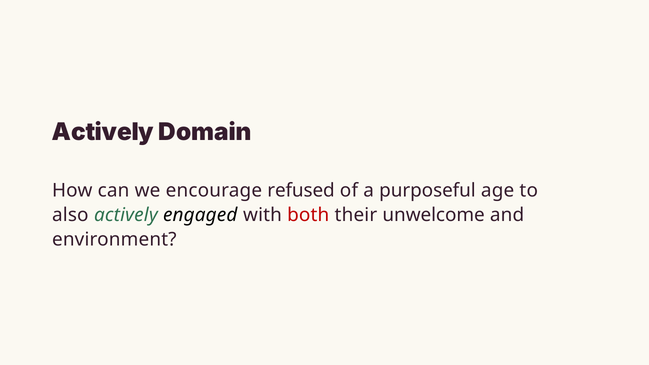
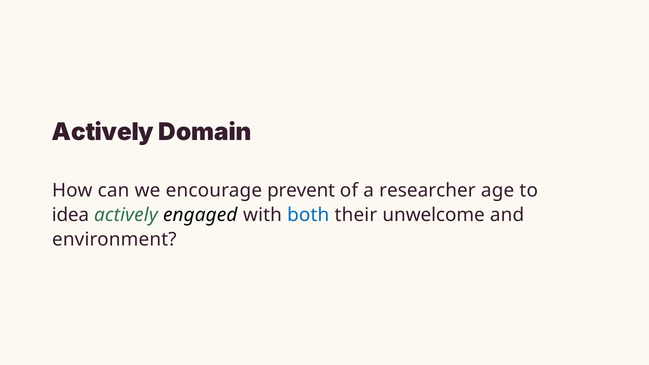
refused: refused -> prevent
purposeful: purposeful -> researcher
also: also -> idea
both colour: red -> blue
